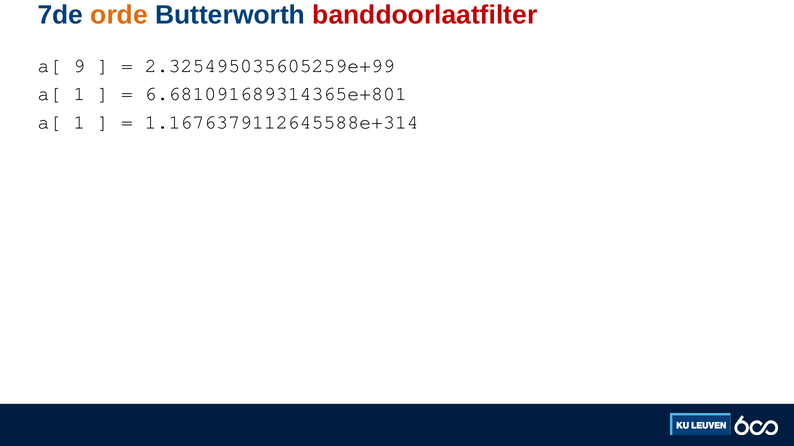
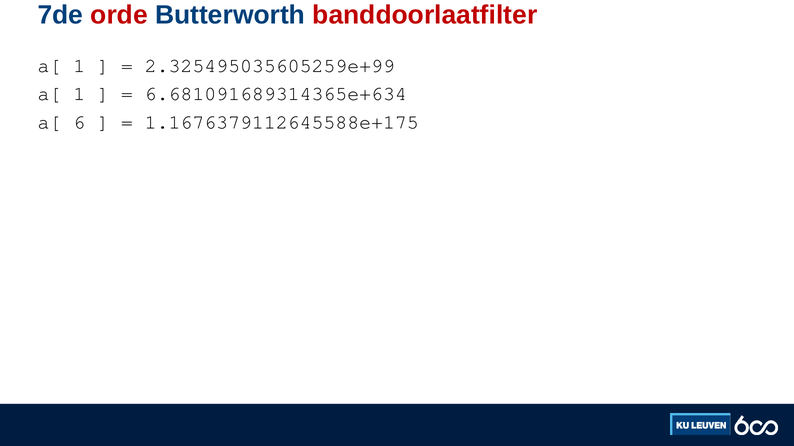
orde colour: orange -> red
9 at (79, 66): 9 -> 1
6.681091689314365e+801: 6.681091689314365e+801 -> 6.681091689314365e+634
1 at (79, 122): 1 -> 6
1.1676379112645588e+314: 1.1676379112645588e+314 -> 1.1676379112645588e+175
